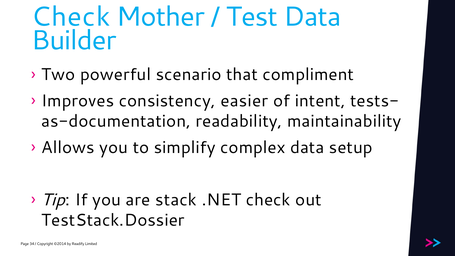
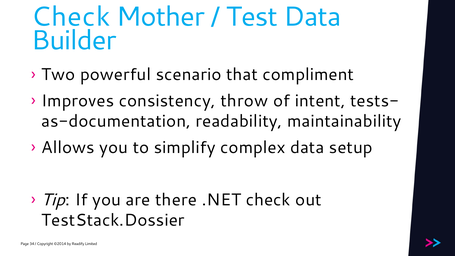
easier: easier -> throw
stack: stack -> there
